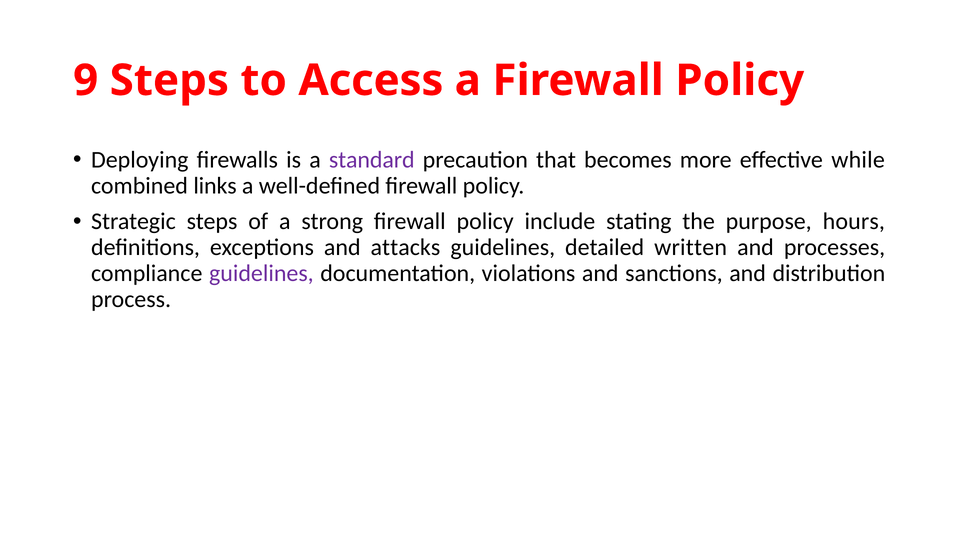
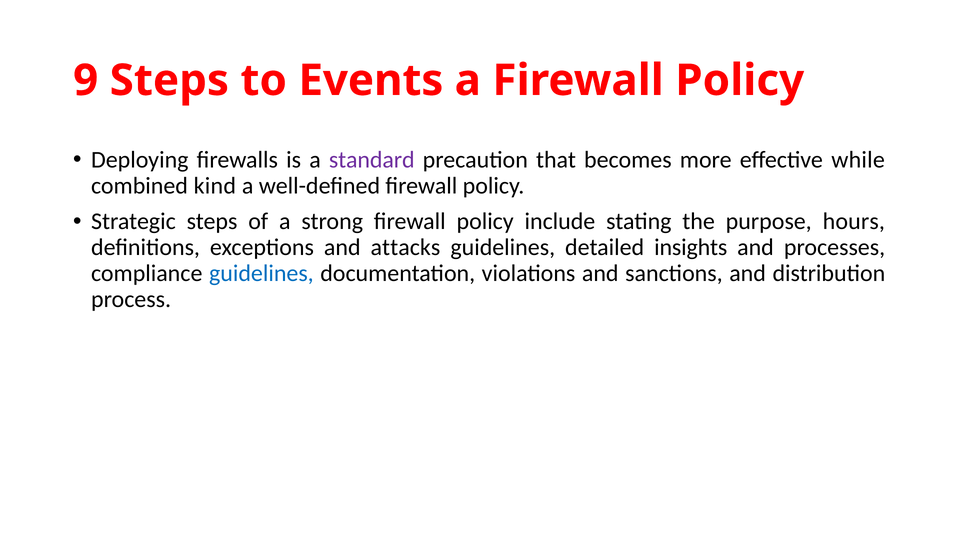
Access: Access -> Events
links: links -> kind
written: written -> insights
guidelines at (261, 274) colour: purple -> blue
